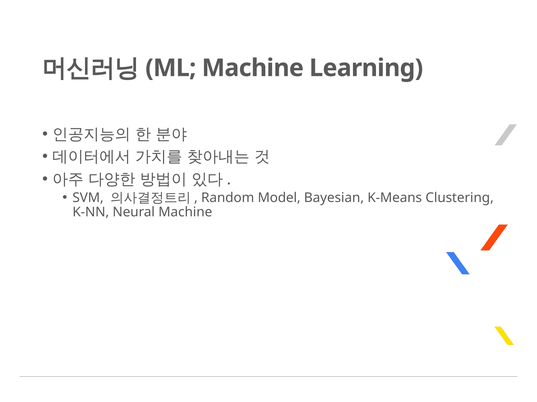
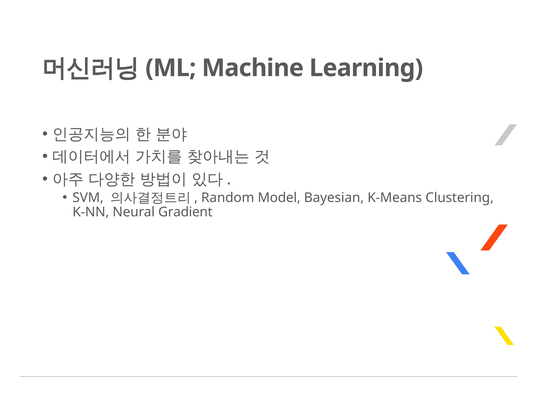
Neural Machine: Machine -> Gradient
